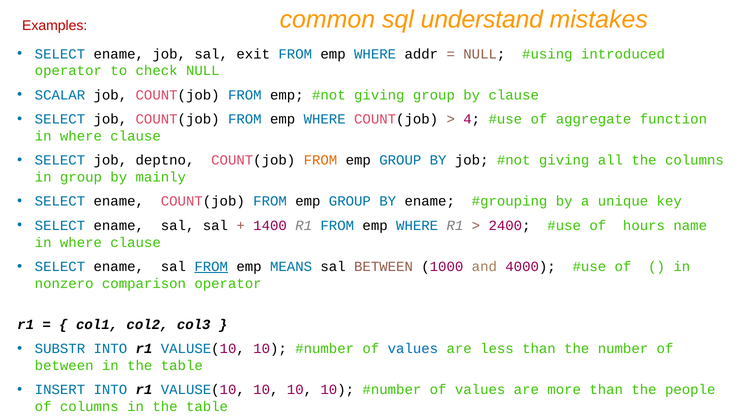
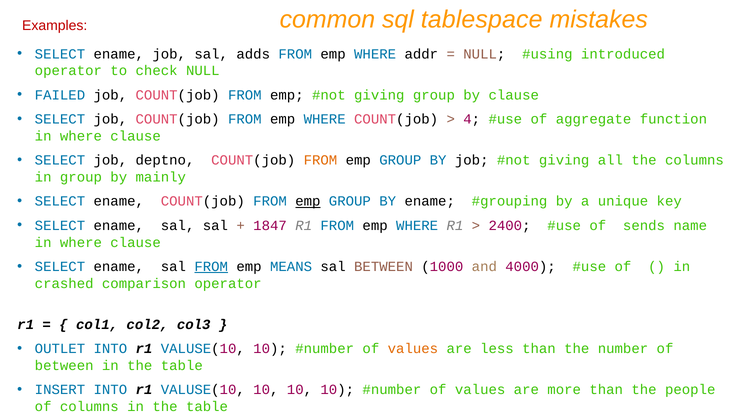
understand: understand -> tablespace
exit: exit -> adds
SCALAR: SCALAR -> FAILED
emp at (308, 201) underline: none -> present
1400: 1400 -> 1847
hours: hours -> sends
nonzero: nonzero -> crashed
SUBSTR: SUBSTR -> OUTLET
values at (413, 349) colour: blue -> orange
